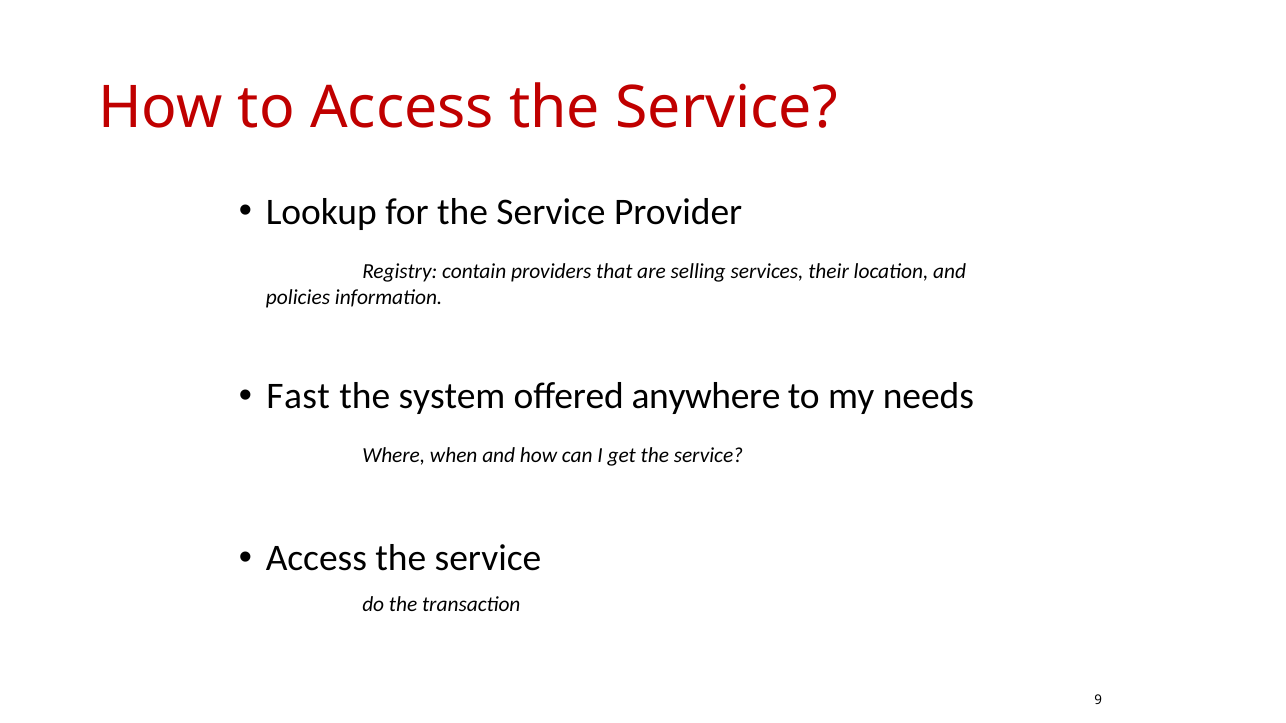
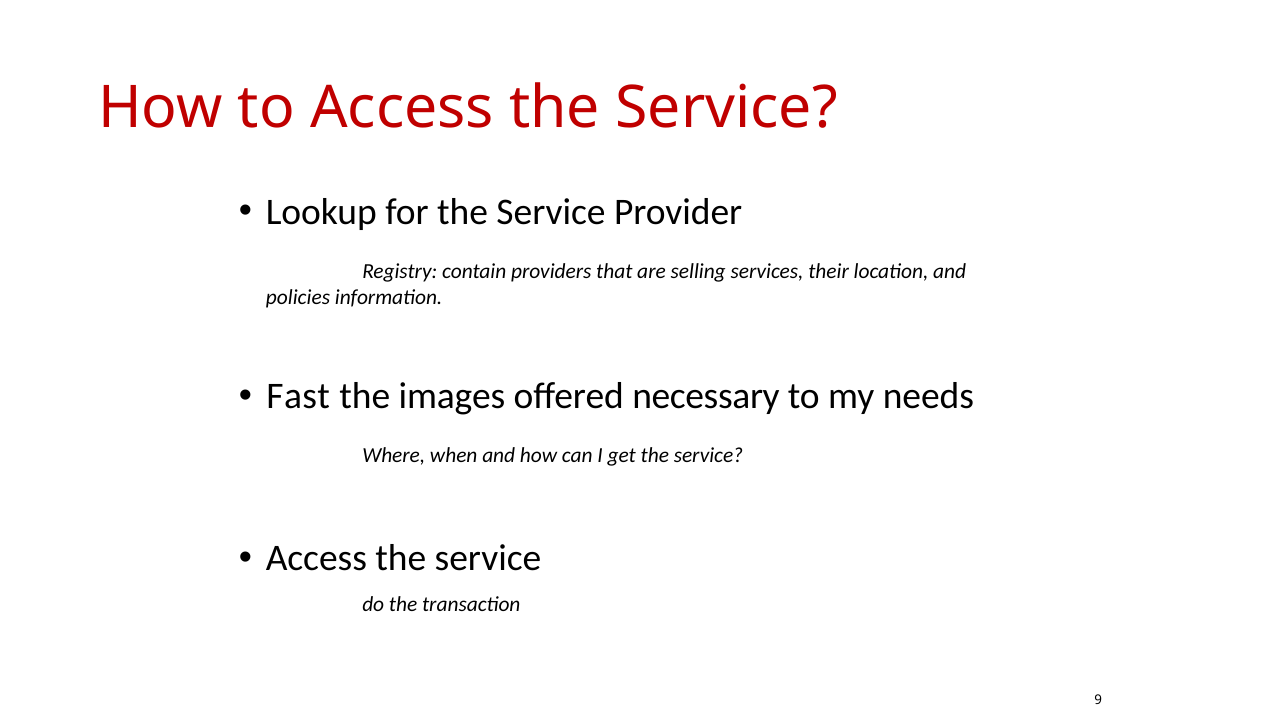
system: system -> images
anywhere: anywhere -> necessary
